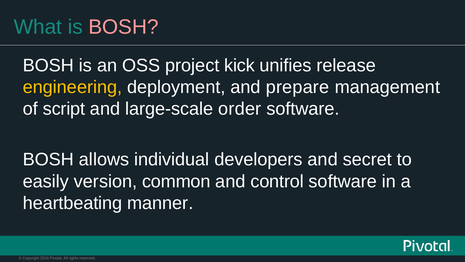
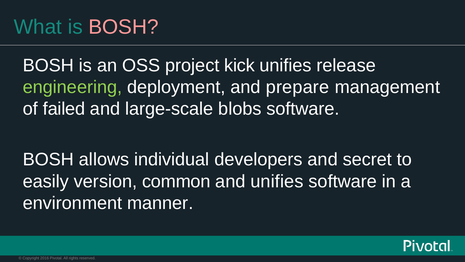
engineering colour: yellow -> light green
script: script -> failed
order: order -> blobs
and control: control -> unifies
heartbeating: heartbeating -> environment
